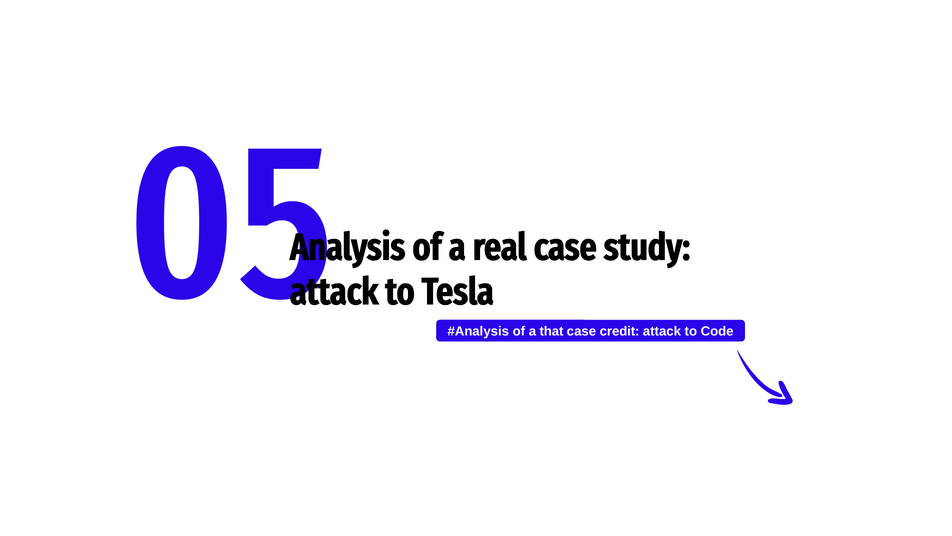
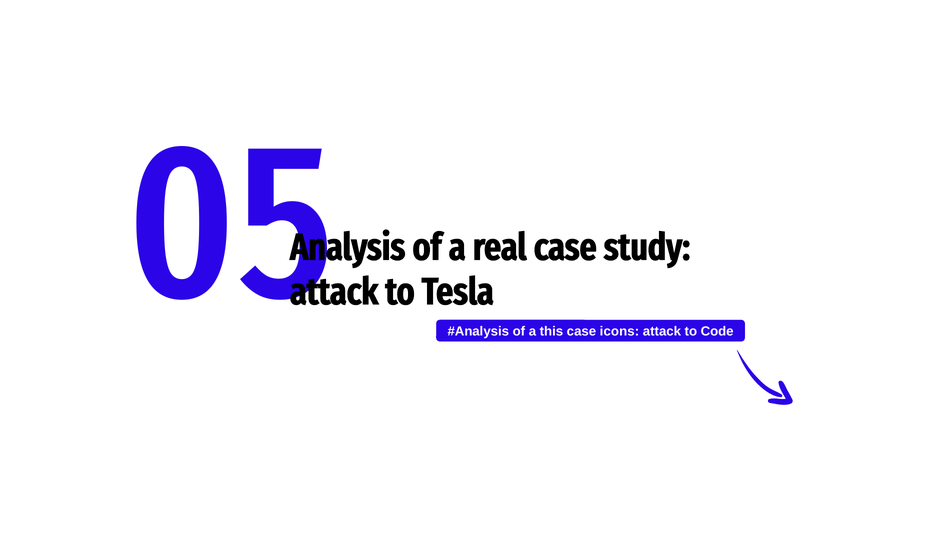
that: that -> this
credit: credit -> icons
